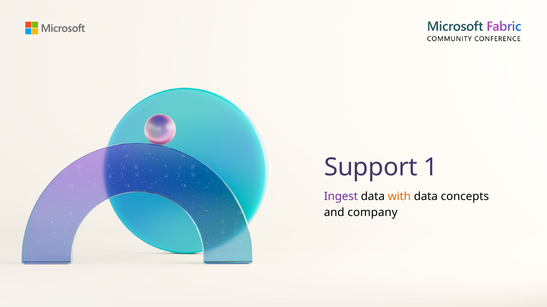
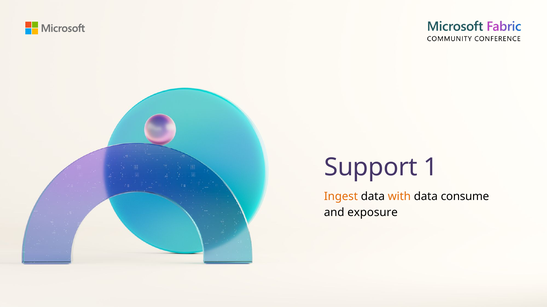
Ingest colour: purple -> orange
concepts: concepts -> consume
company: company -> exposure
